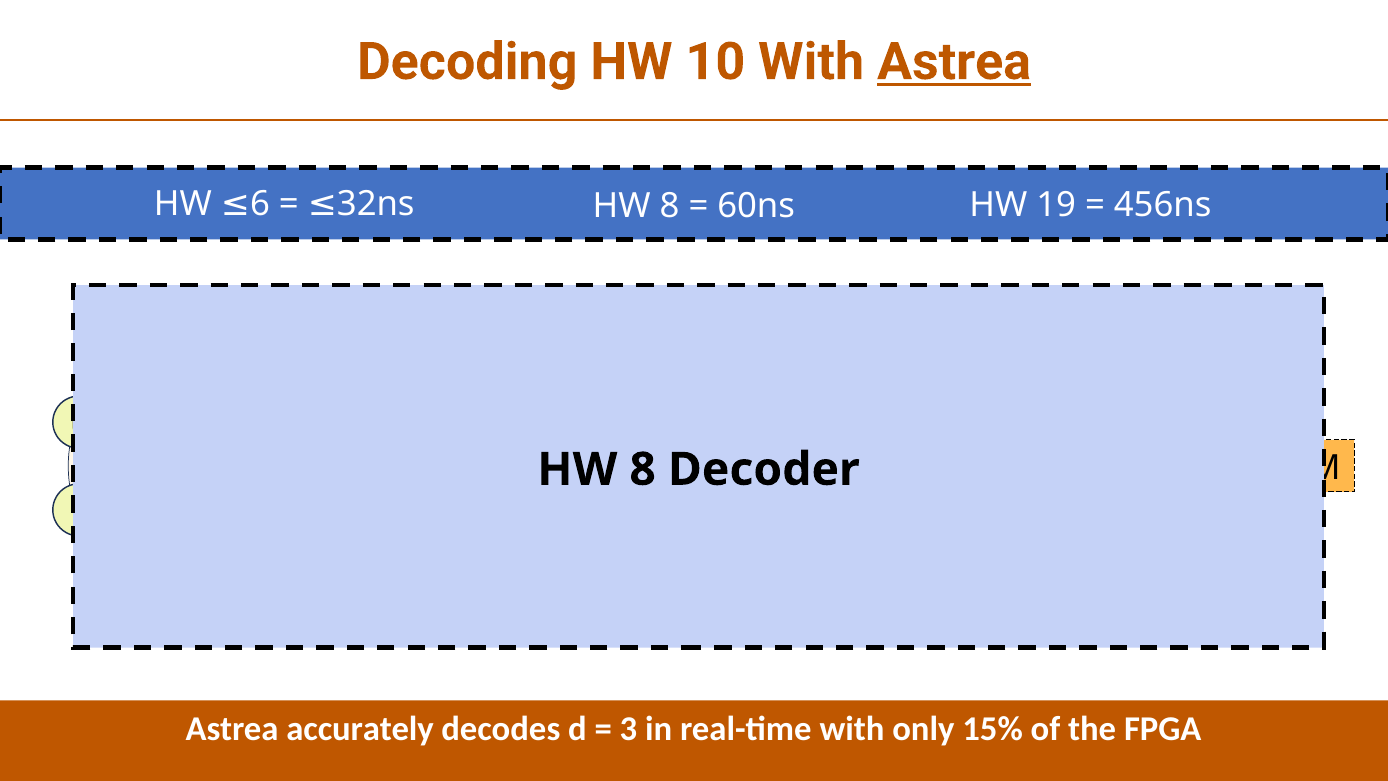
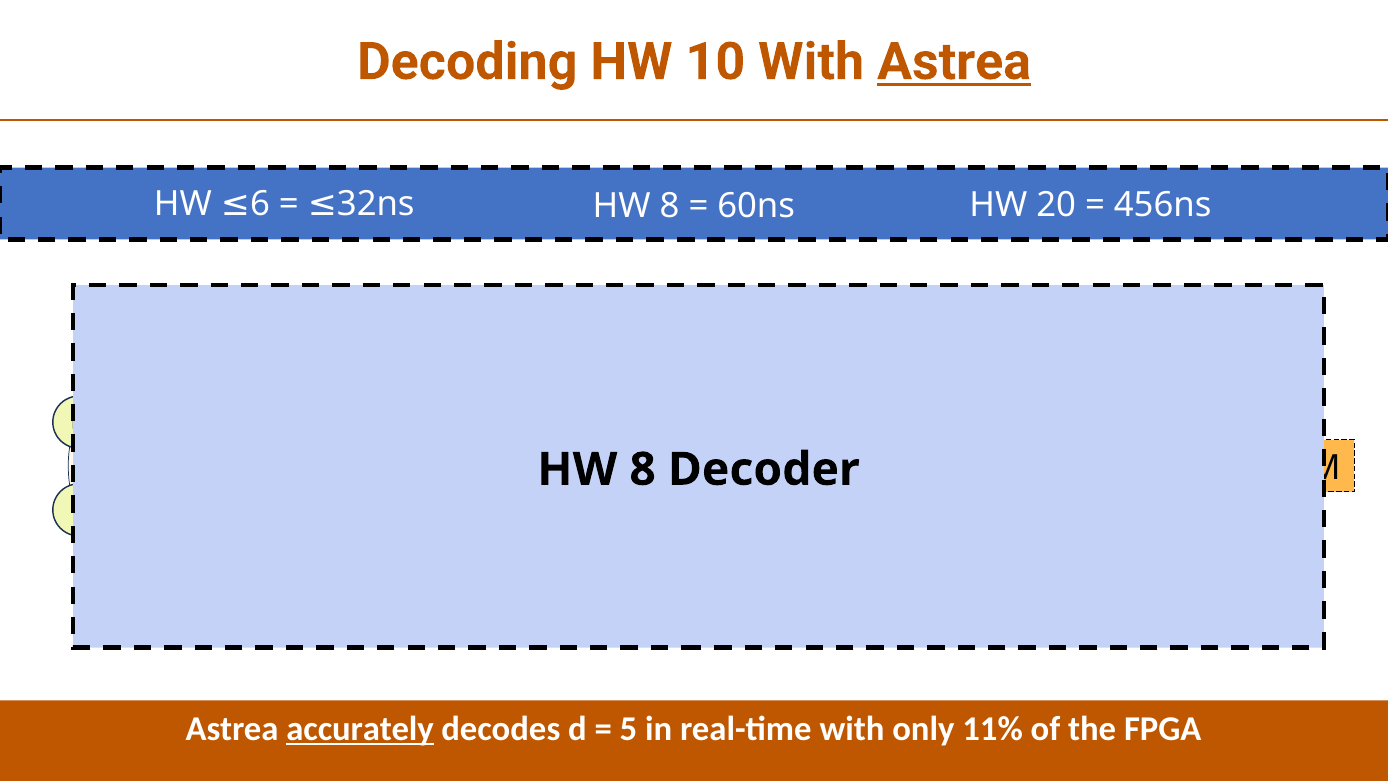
19: 19 -> 20
accurately underline: none -> present
3: 3 -> 5
15%: 15% -> 11%
